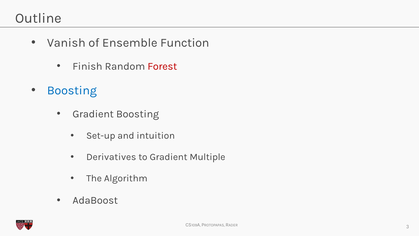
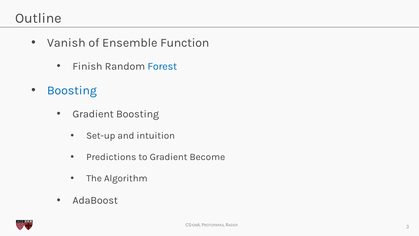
Forest colour: red -> blue
Derivatives: Derivatives -> Predictions
Multiple: Multiple -> Become
